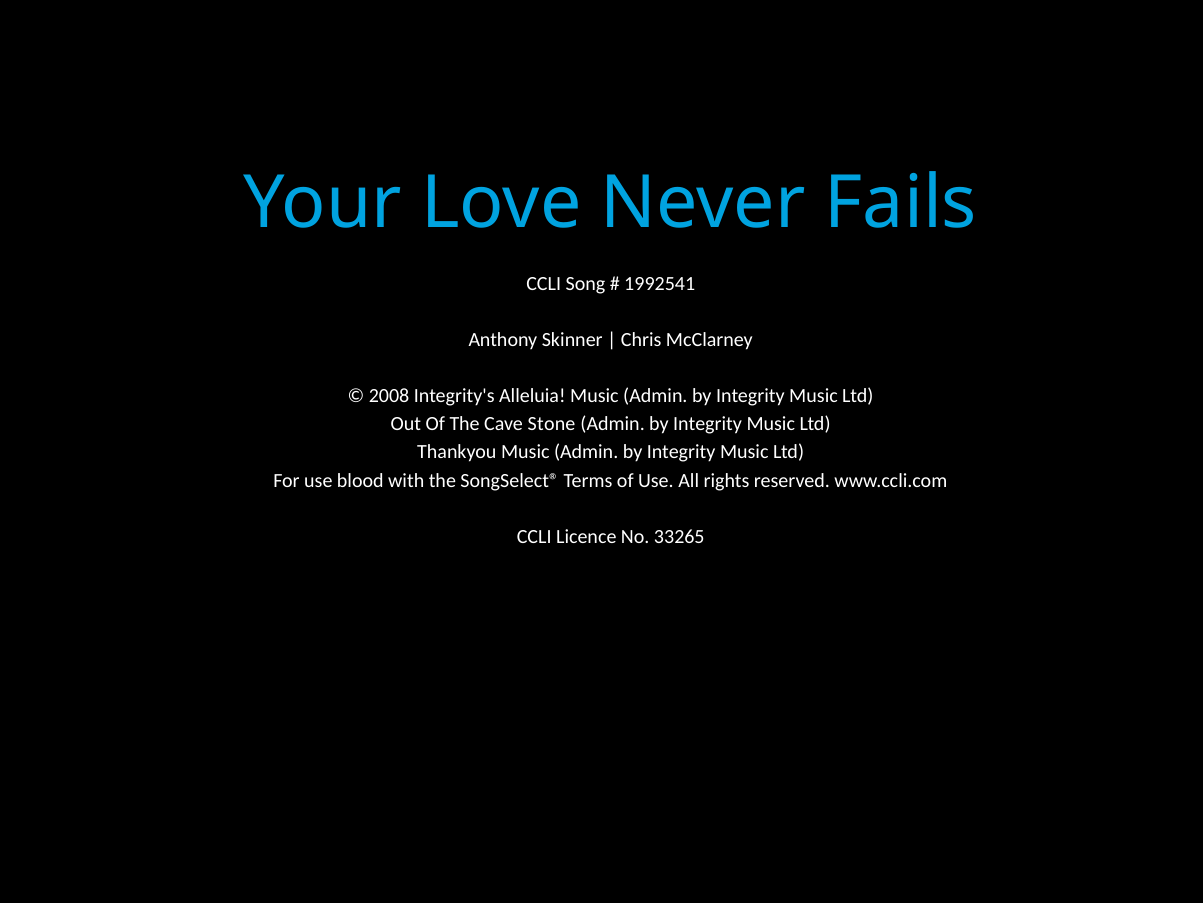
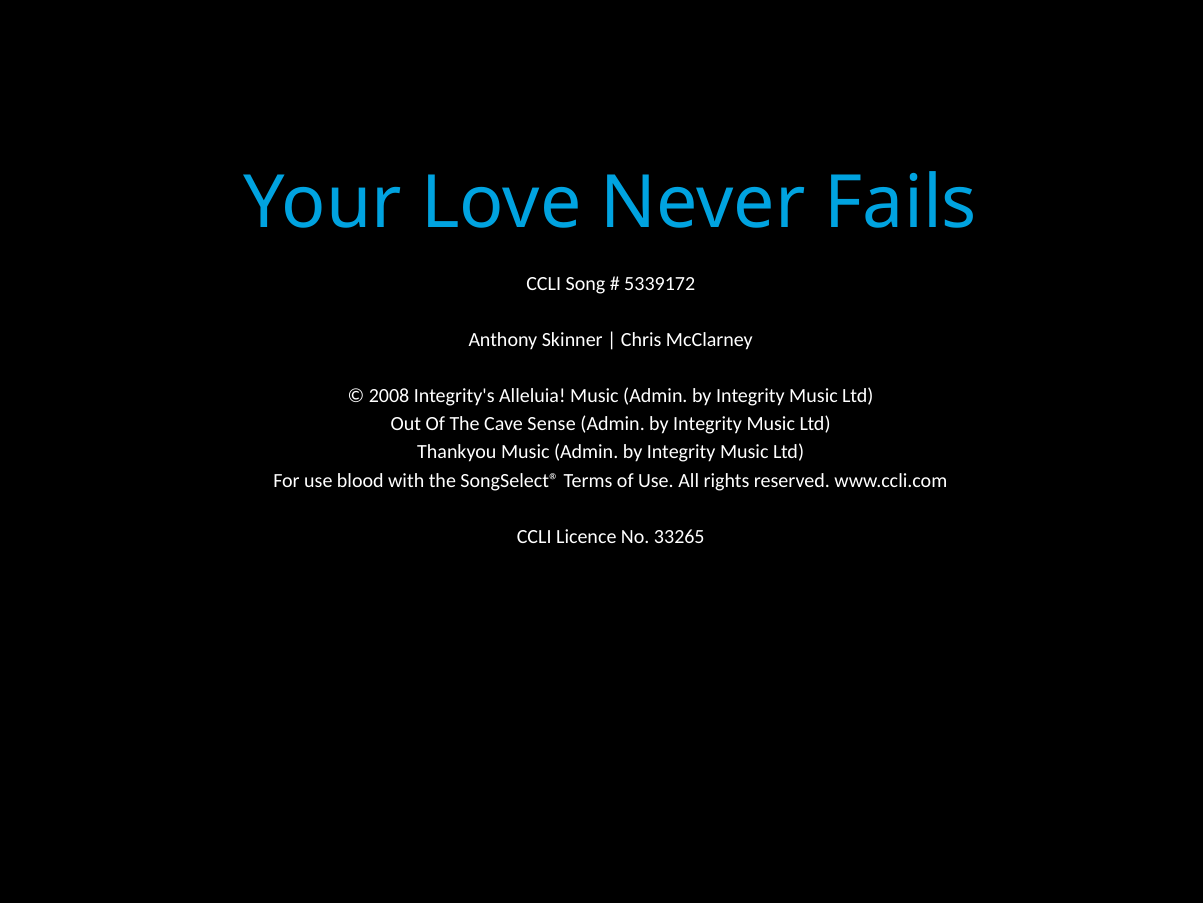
1992541: 1992541 -> 5339172
Stone: Stone -> Sense
